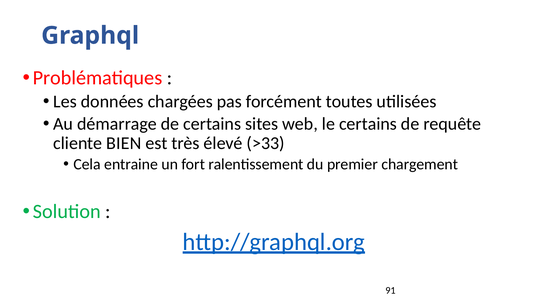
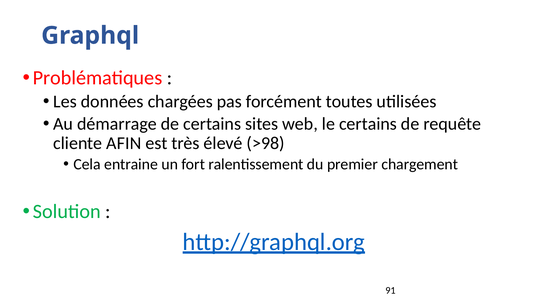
BIEN: BIEN -> AFIN
>33: >33 -> >98
